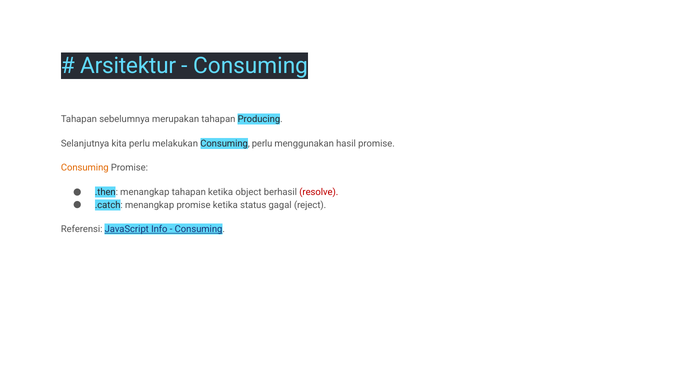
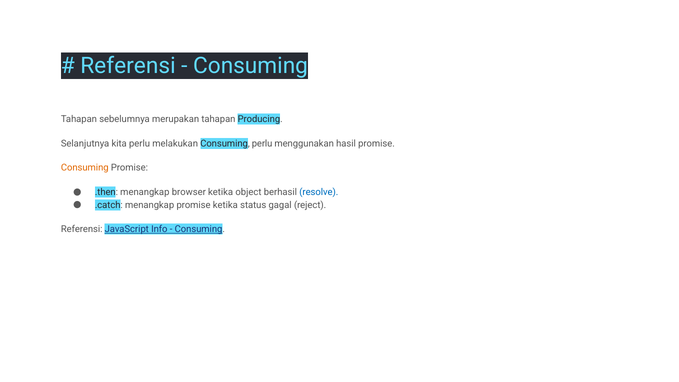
Arsitektur at (128, 66): Arsitektur -> Referensi
menangkap tahapan: tahapan -> browser
resolve colour: red -> blue
